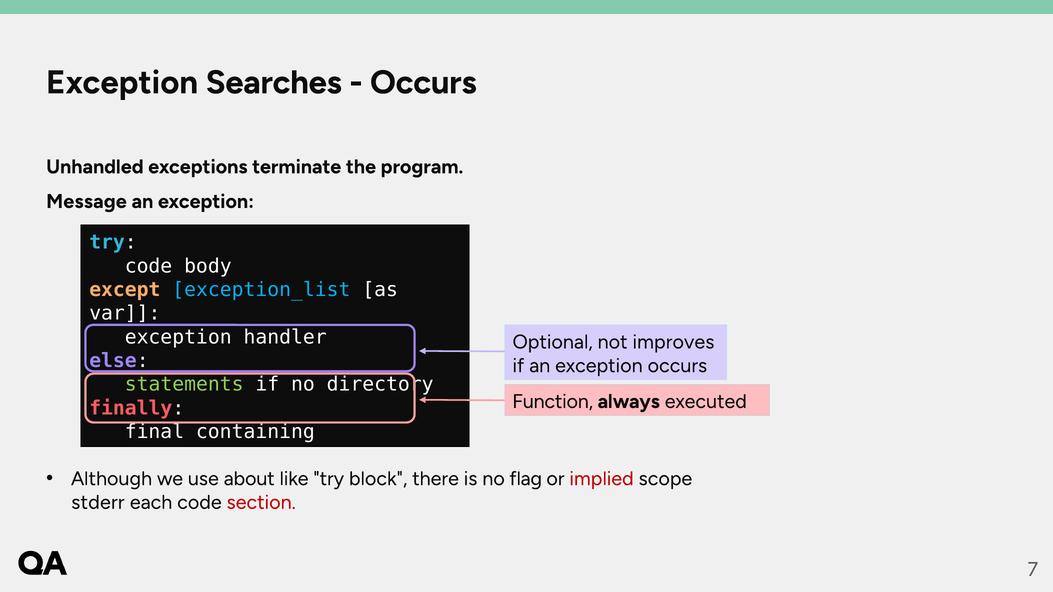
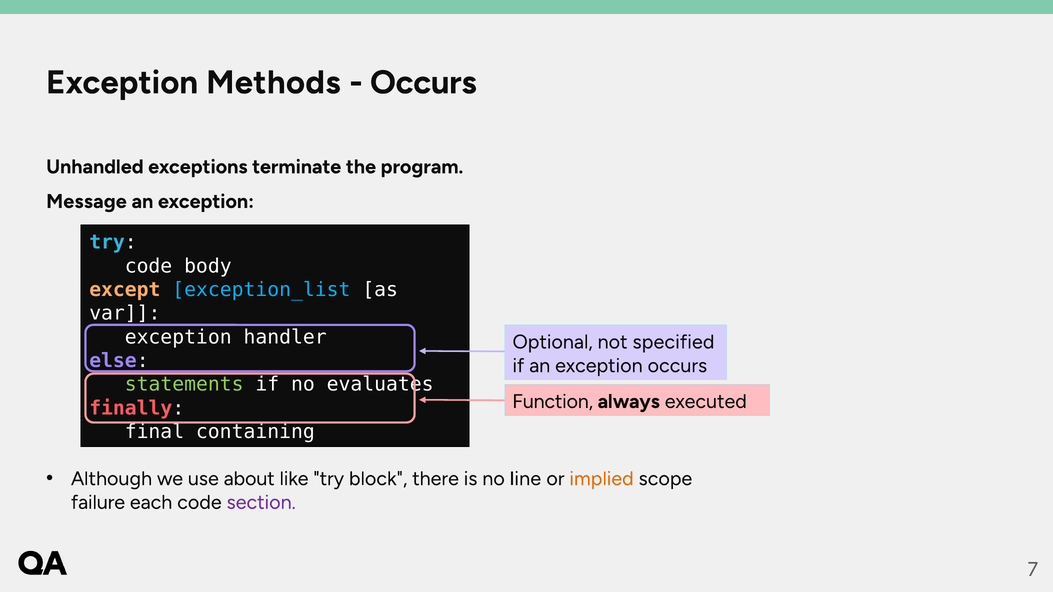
Searches: Searches -> Methods
improves: improves -> specified
directory: directory -> evaluates
flag: flag -> line
implied colour: red -> orange
stderr: stderr -> failure
section colour: red -> purple
